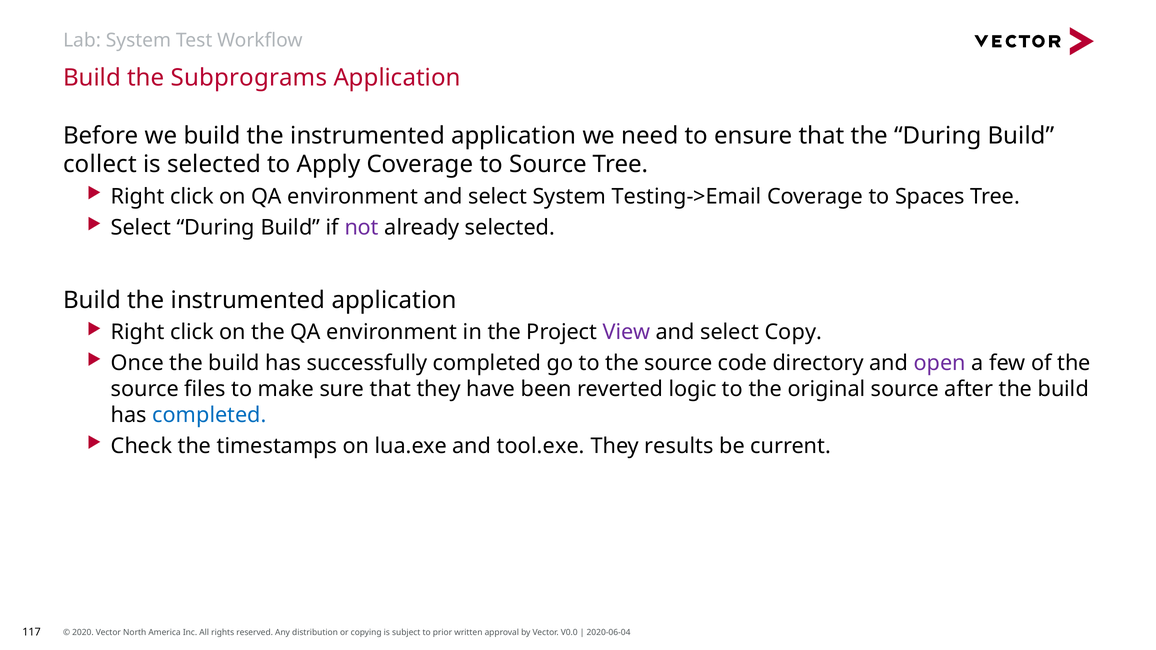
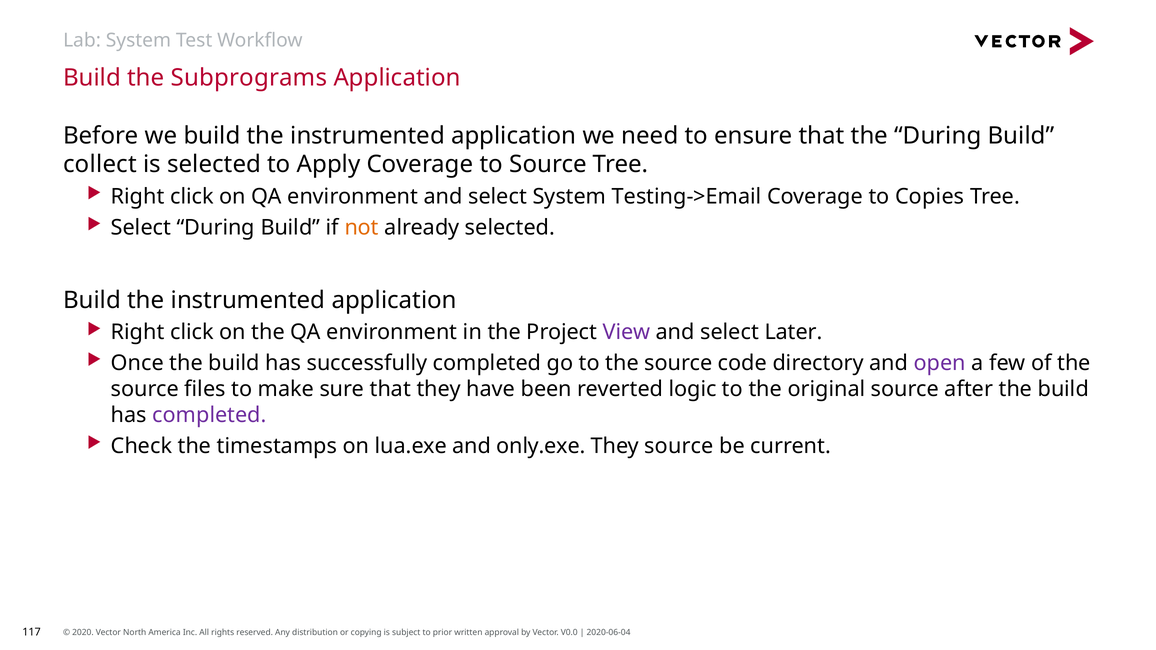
Spaces: Spaces -> Copies
not colour: purple -> orange
Copy: Copy -> Later
completed at (209, 415) colour: blue -> purple
tool.exe: tool.exe -> only.exe
They results: results -> source
